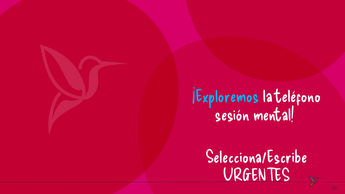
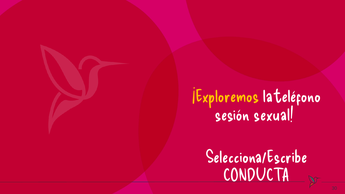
¡Exploremos colour: light blue -> yellow
mental: mental -> sexual
URGENTES: URGENTES -> CONDUCTA
